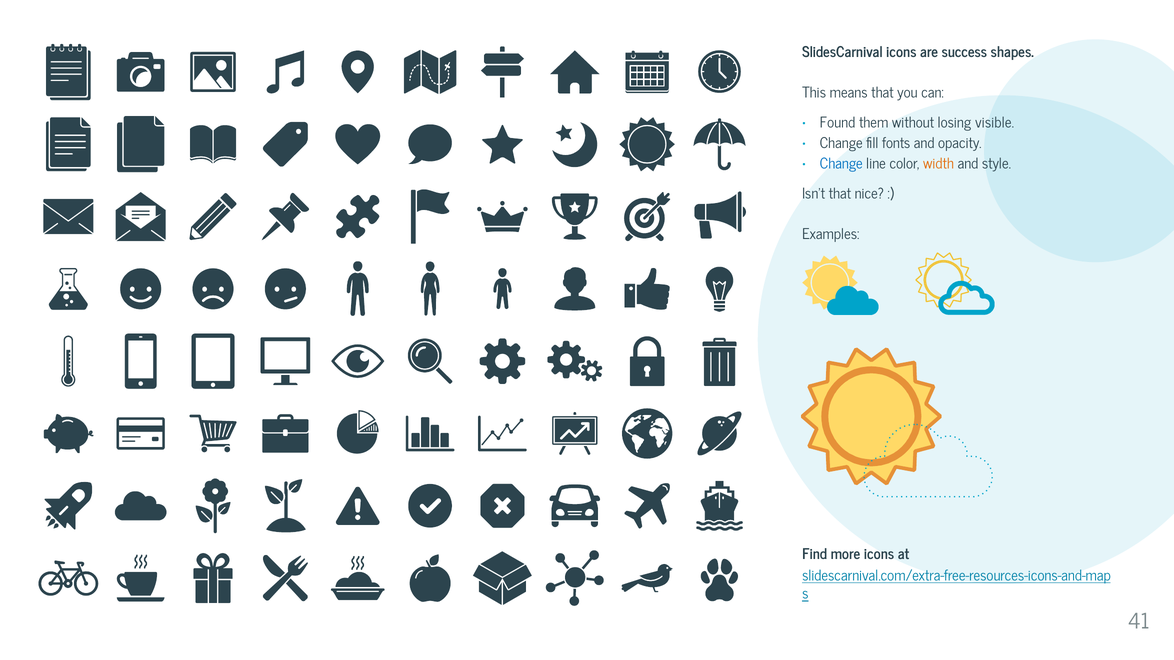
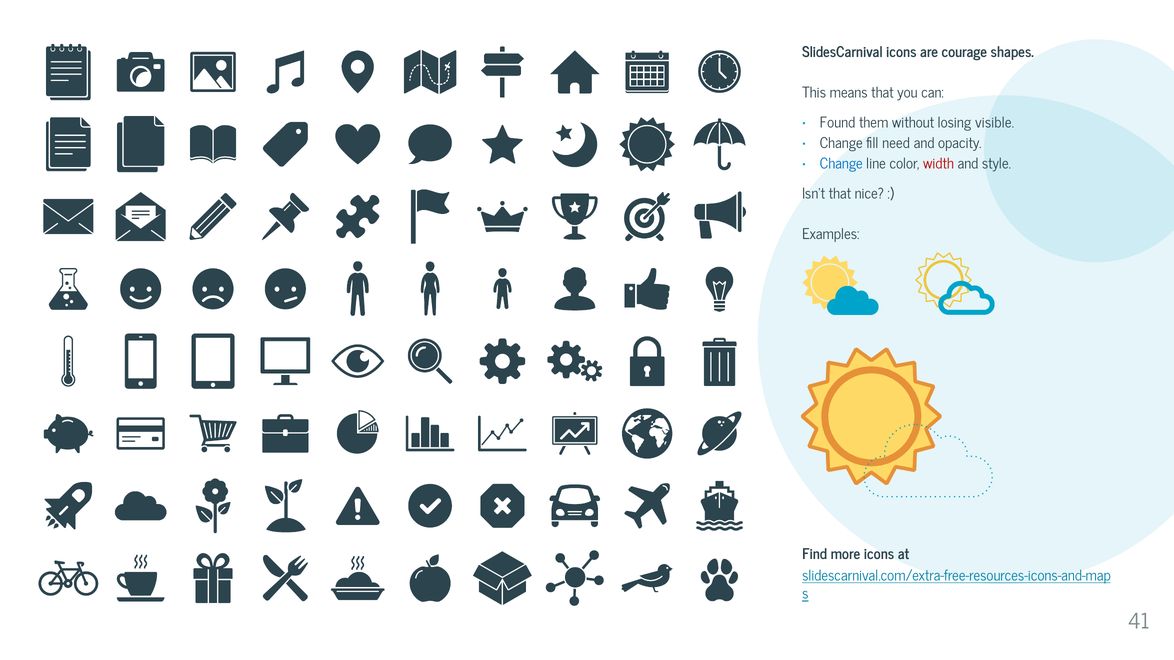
success: success -> courage
fonts: fonts -> need
width colour: orange -> red
